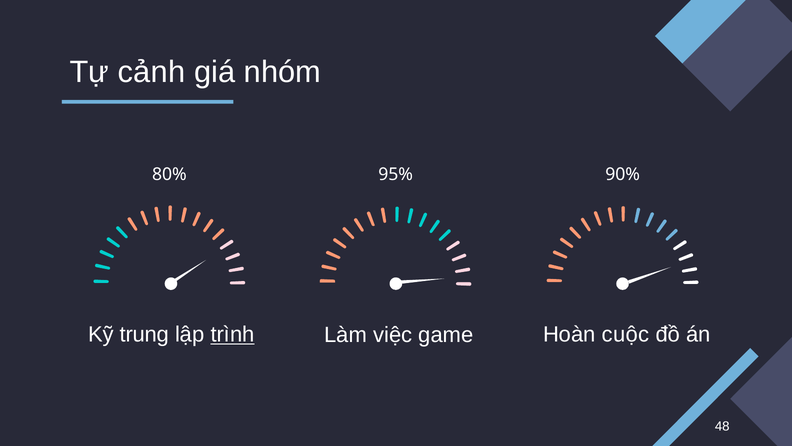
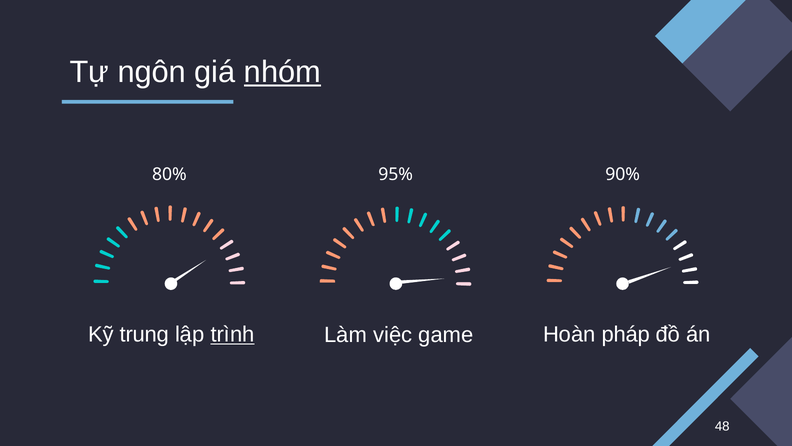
cảnh: cảnh -> ngôn
nhóm underline: none -> present
cuộc: cuộc -> pháp
